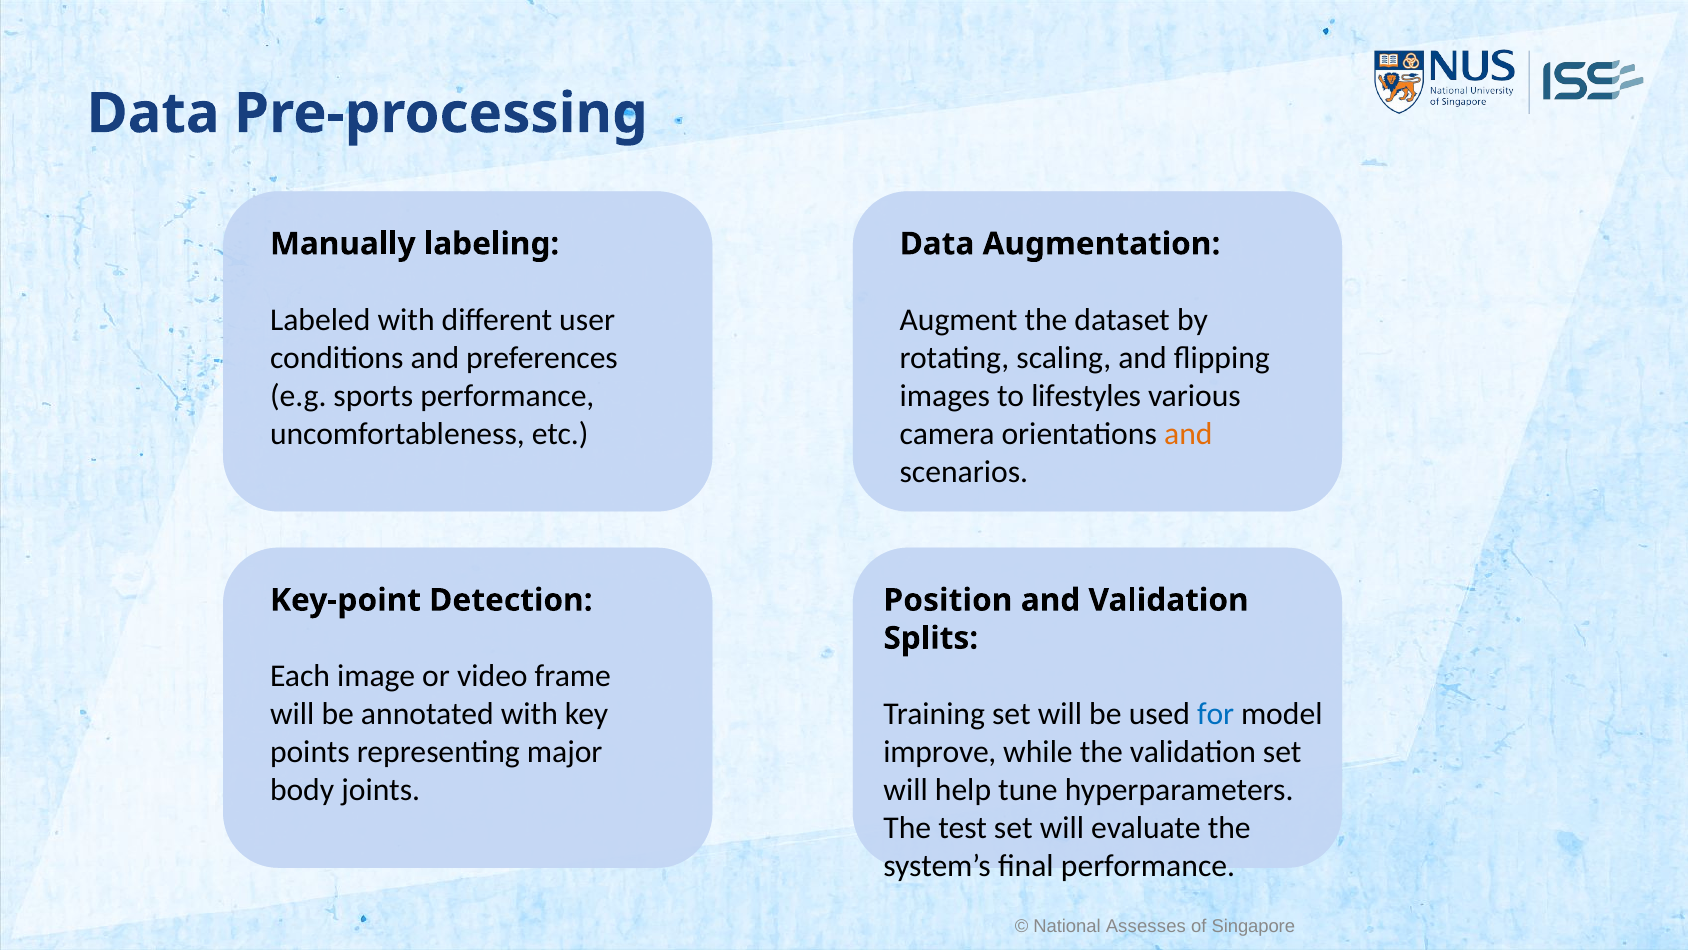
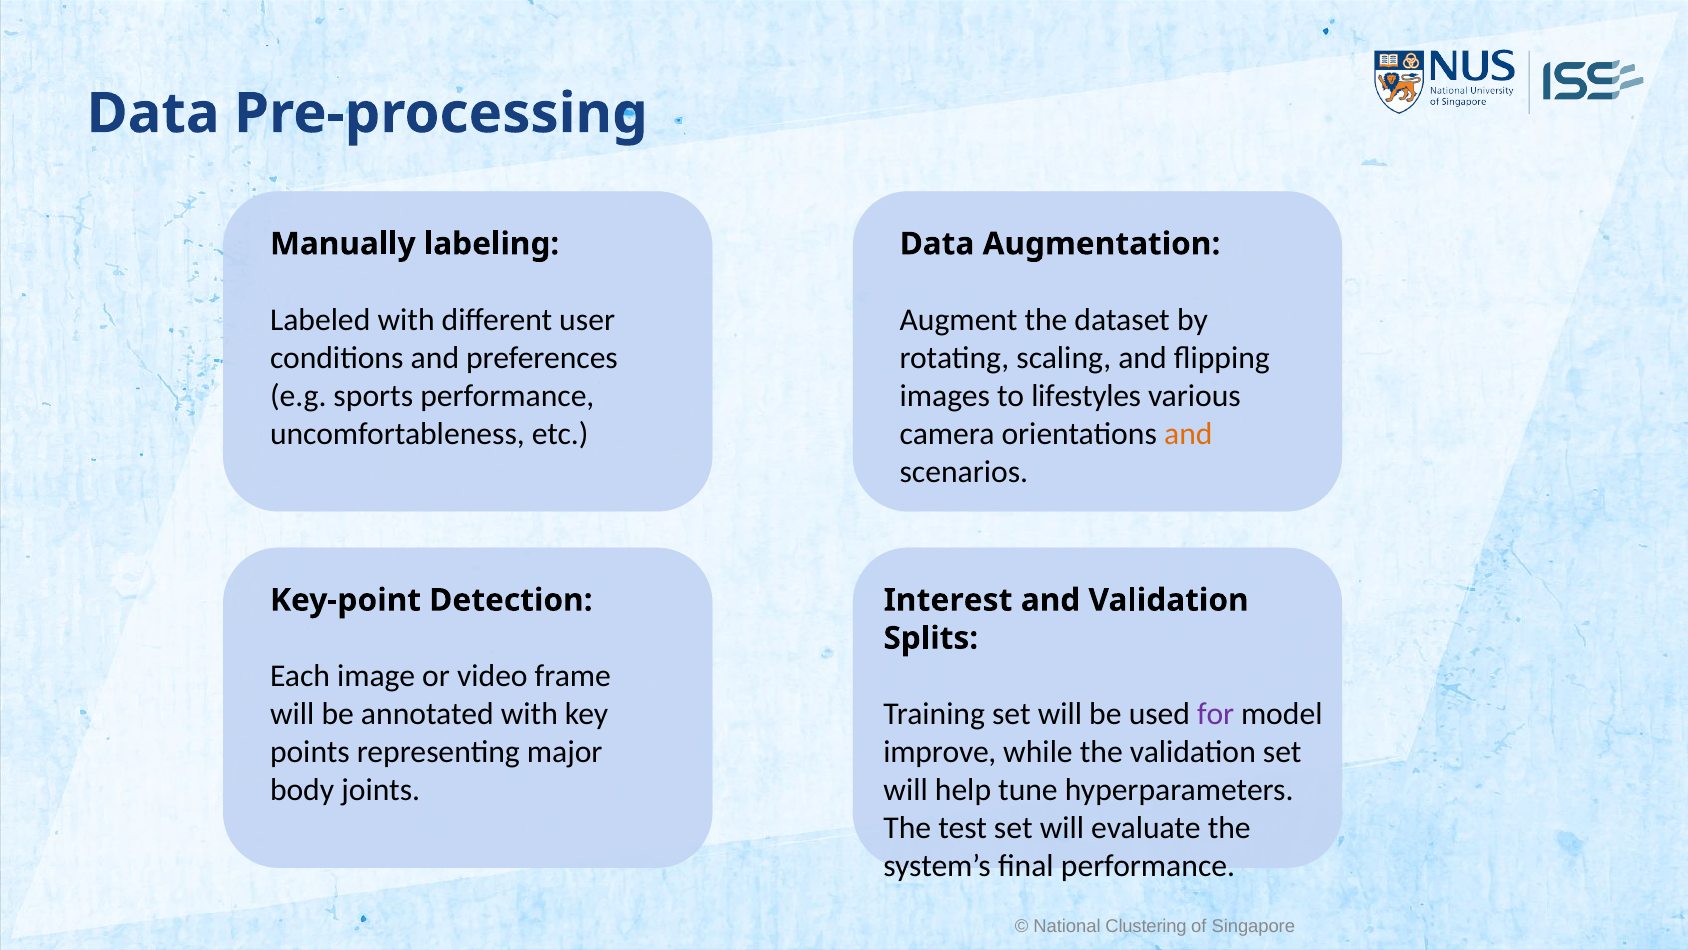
Position: Position -> Interest
for colour: blue -> purple
Assesses: Assesses -> Clustering
